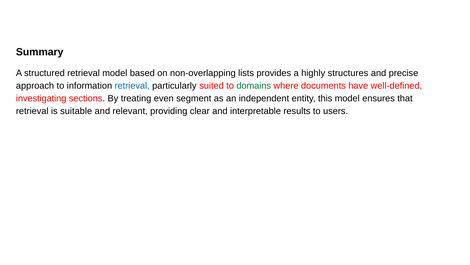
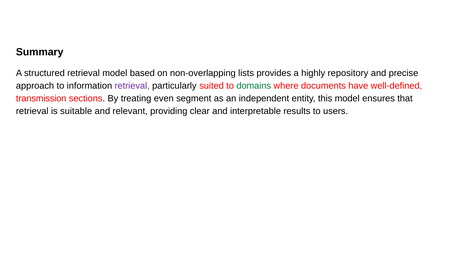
structures: structures -> repository
retrieval at (132, 86) colour: blue -> purple
investigating: investigating -> transmission
